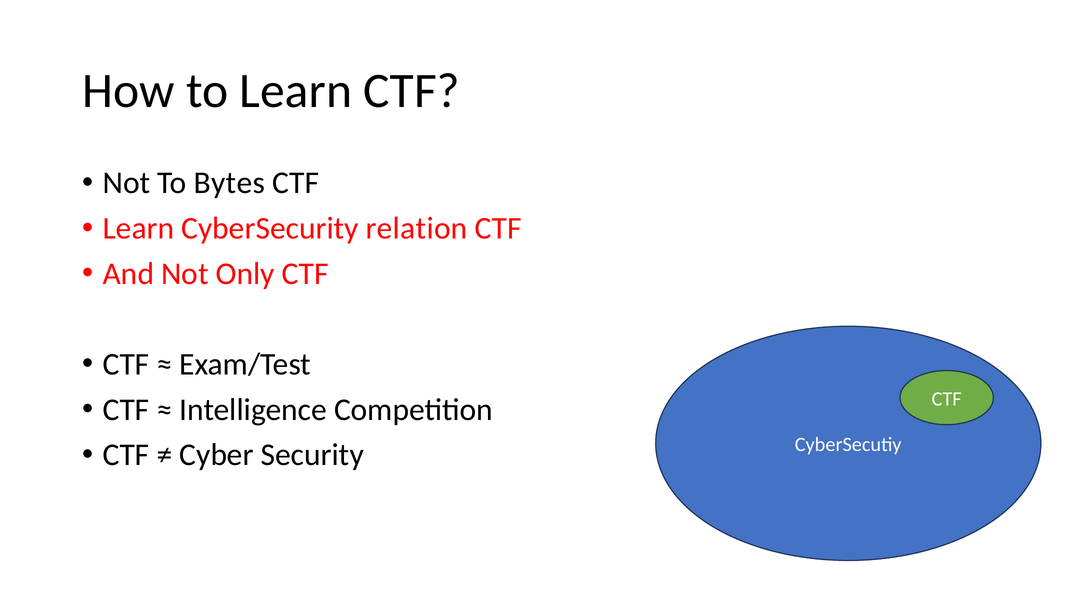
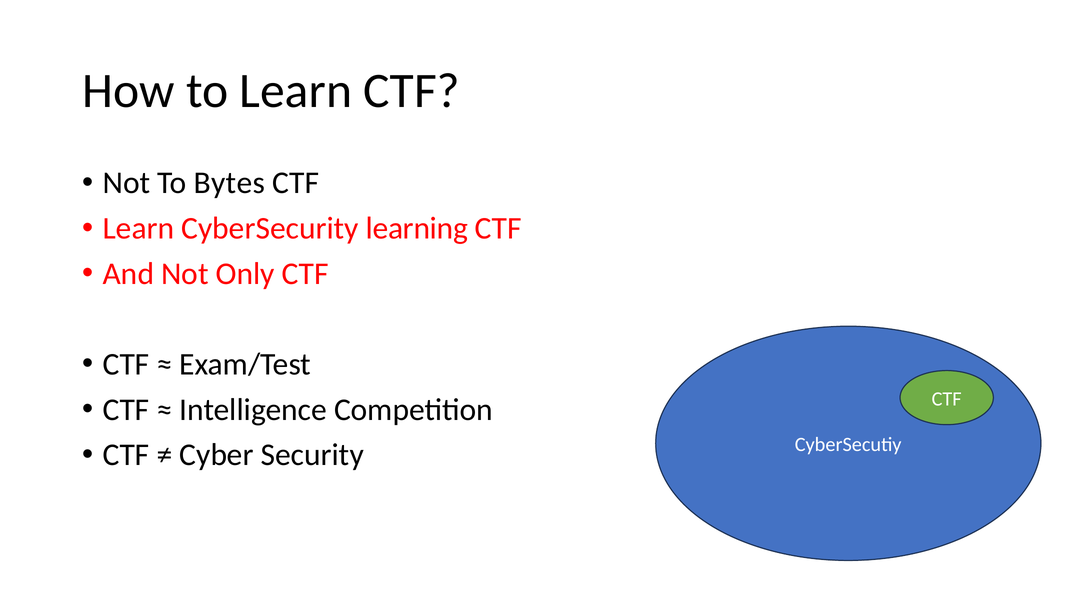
relation: relation -> learning
